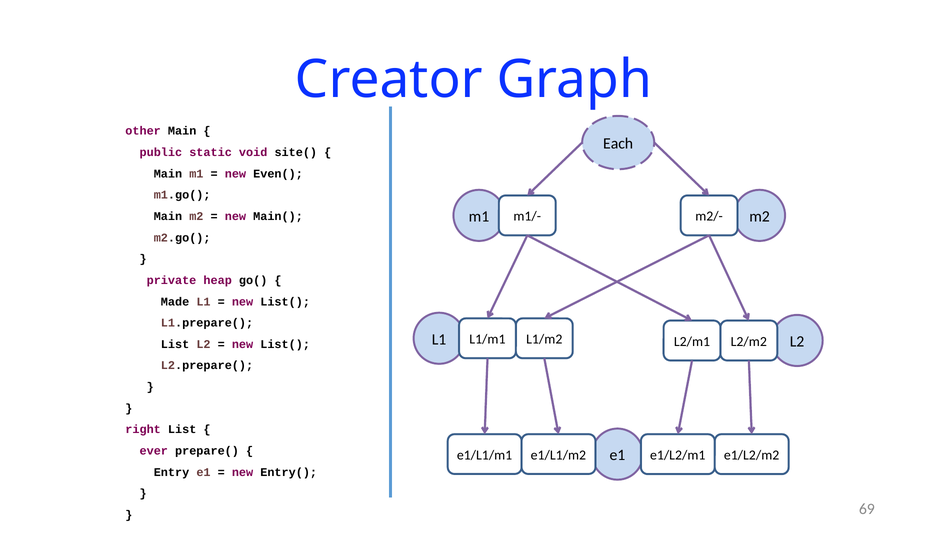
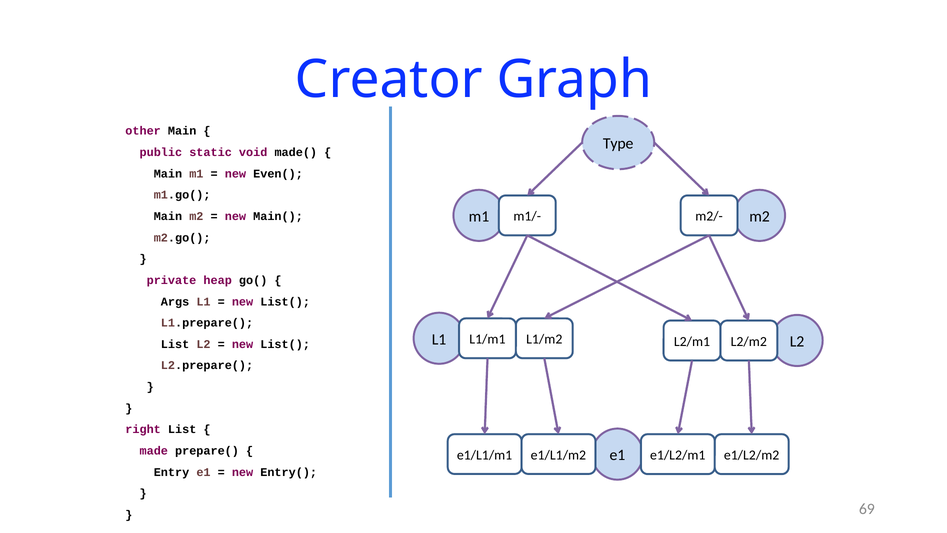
Each: Each -> Type
site(: site( -> made(
Made: Made -> Args
ever: ever -> made
